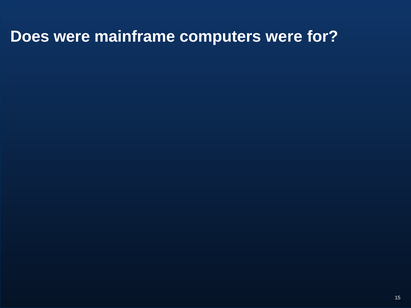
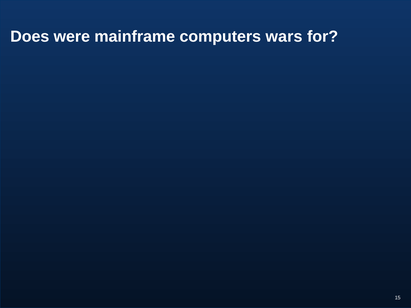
computers were: were -> wars
